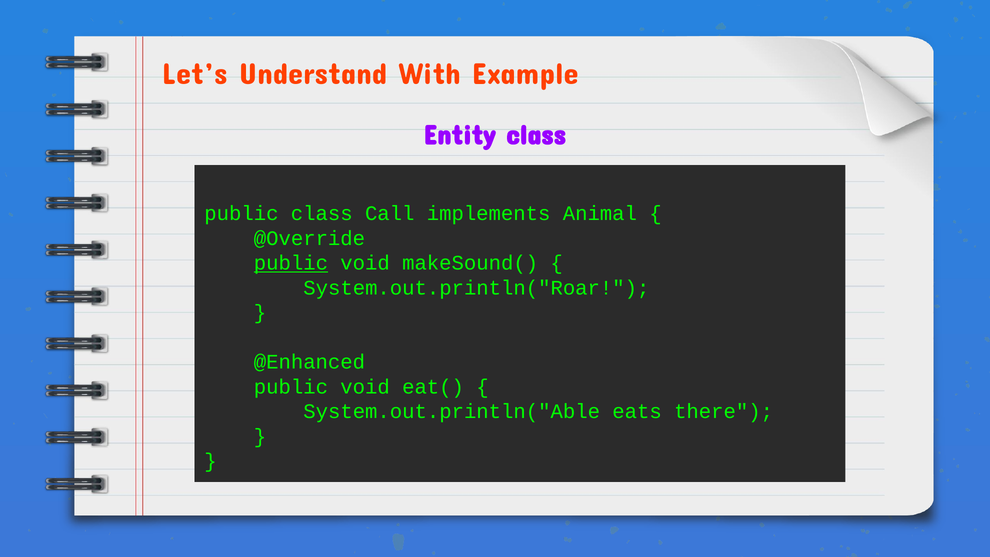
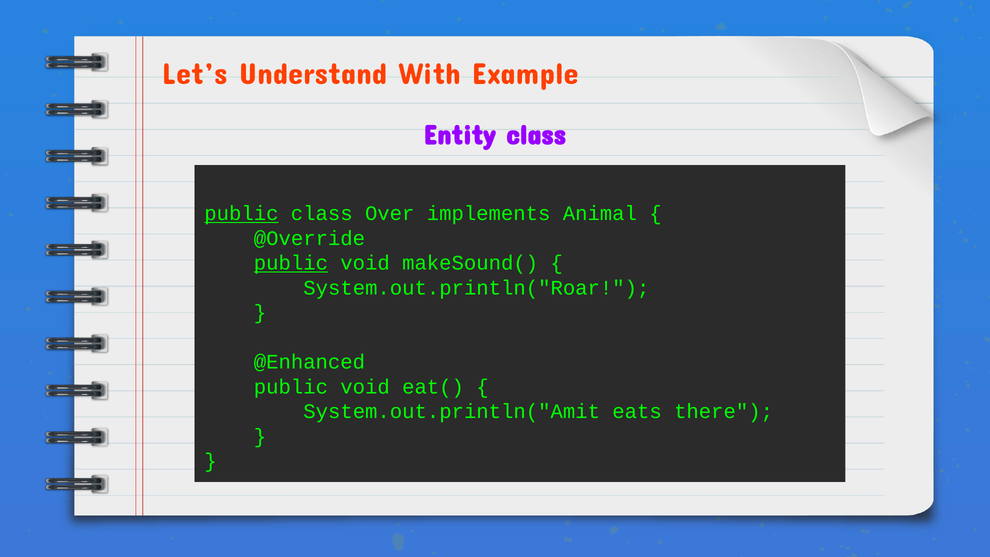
public at (241, 213) underline: none -> present
Call: Call -> Over
System.out.println("Able: System.out.println("Able -> System.out.println("Amit
